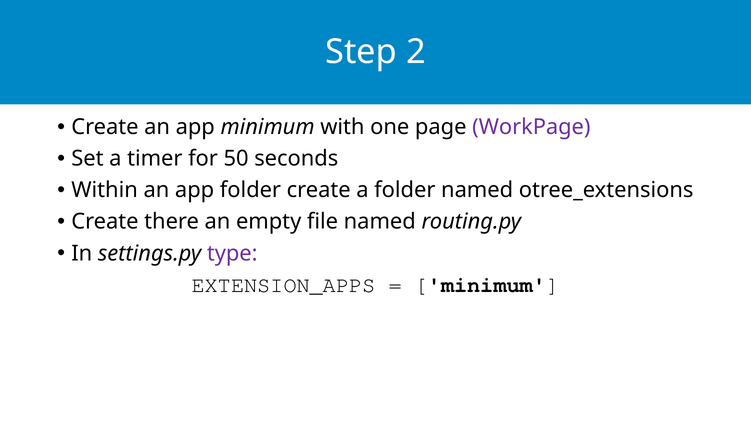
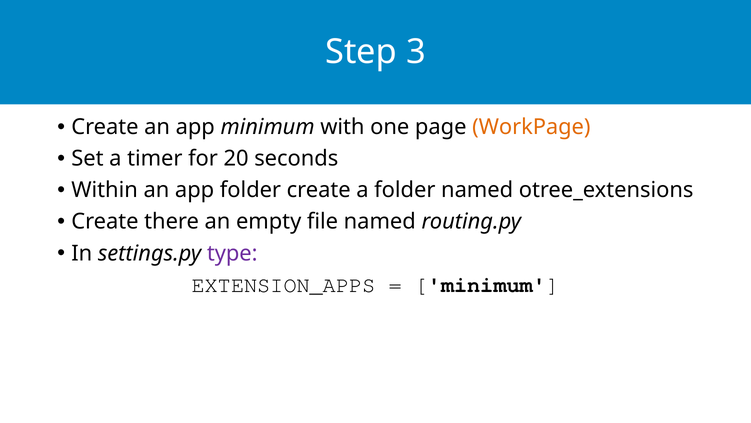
2: 2 -> 3
WorkPage colour: purple -> orange
50: 50 -> 20
